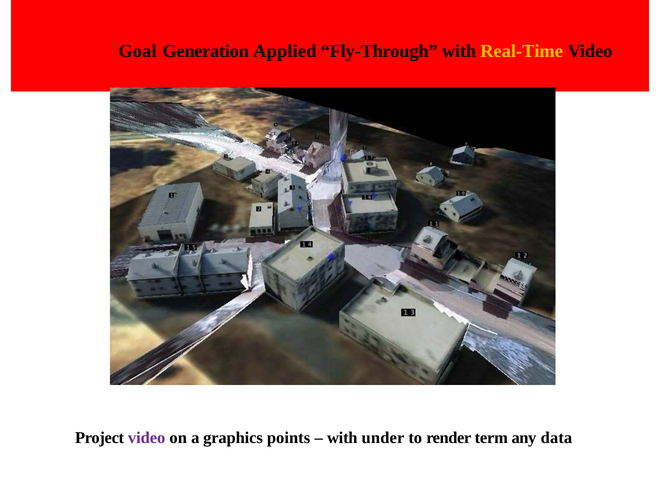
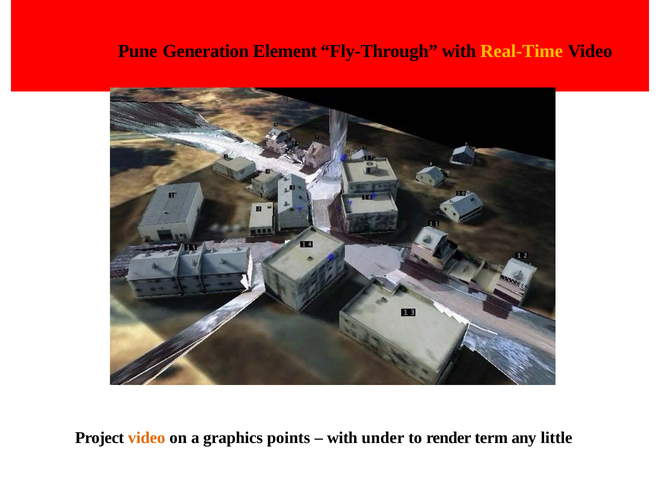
Goal: Goal -> Pune
Applied: Applied -> Element
video at (147, 438) colour: purple -> orange
data: data -> little
